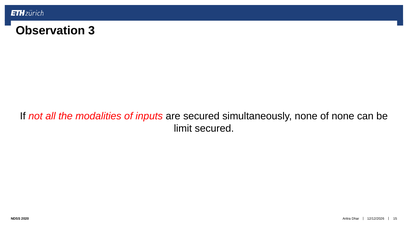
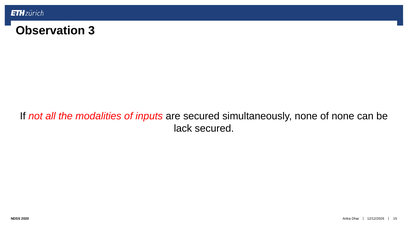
limit: limit -> lack
